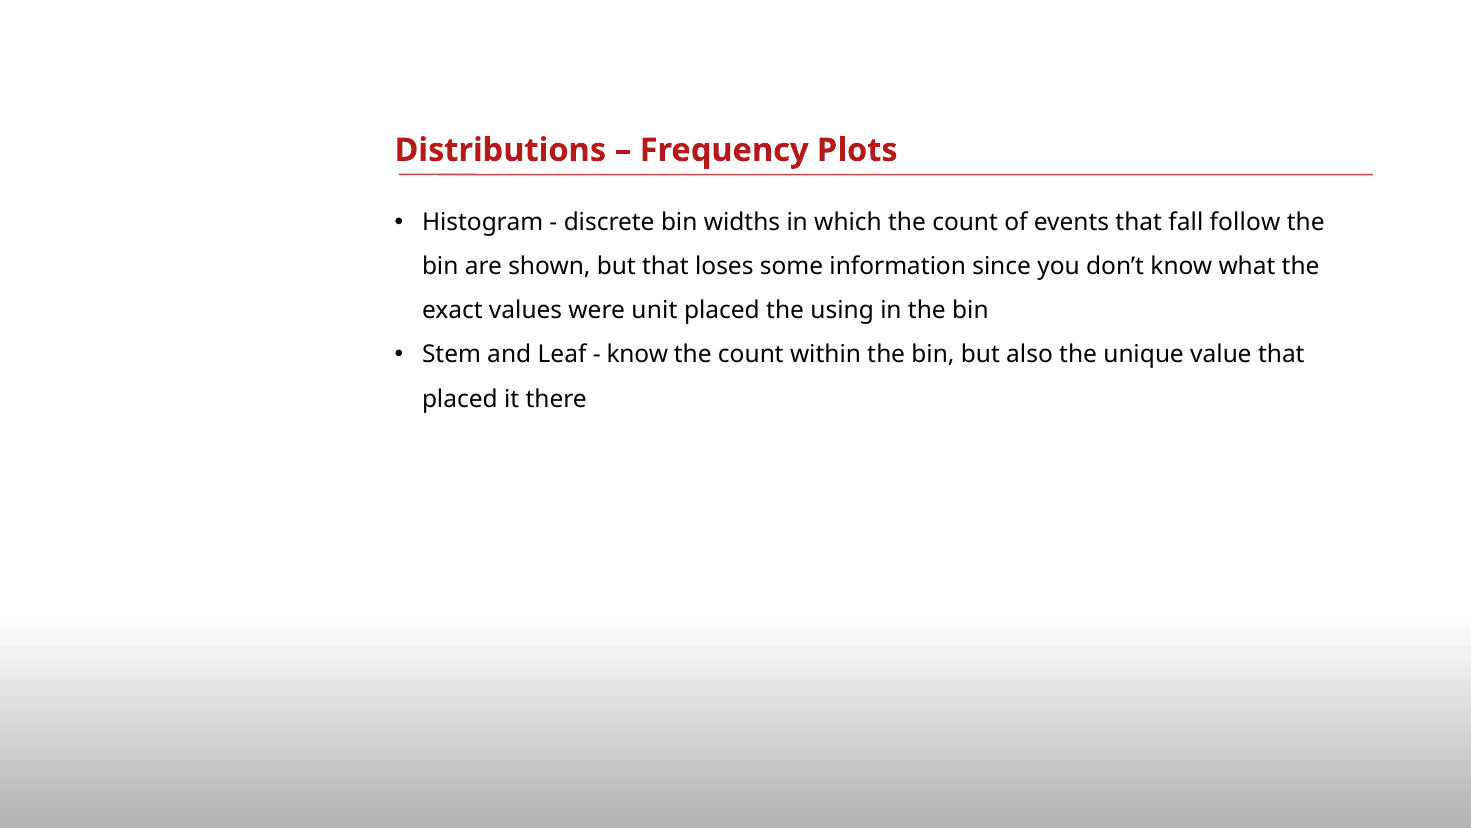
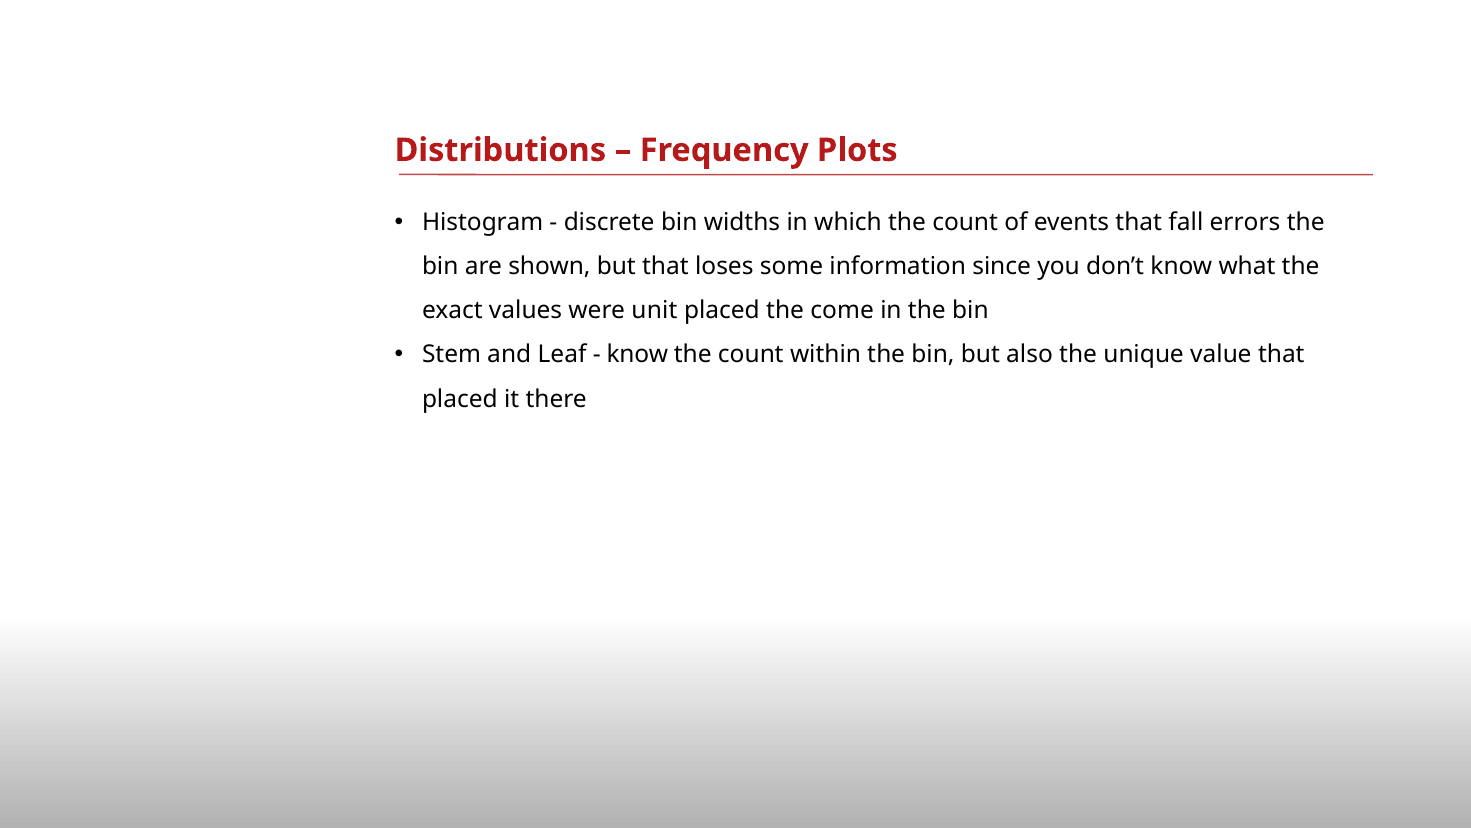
follow: follow -> errors
using: using -> come
